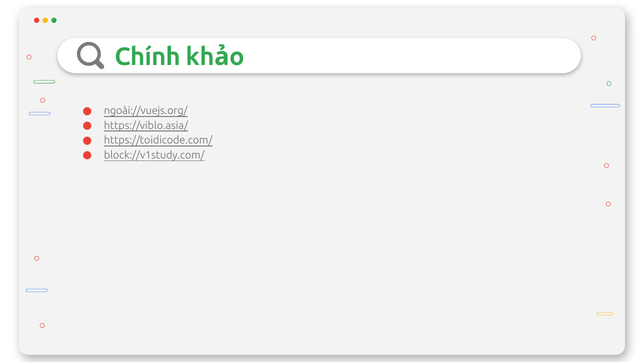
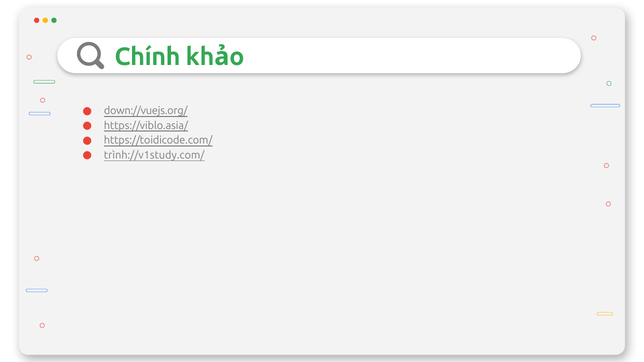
ngoài://vuejs.org/: ngoài://vuejs.org/ -> down://vuejs.org/
block://v1study.com/: block://v1study.com/ -> trình://v1study.com/
